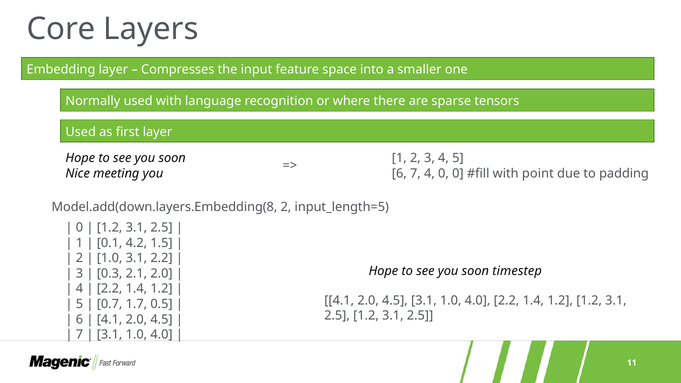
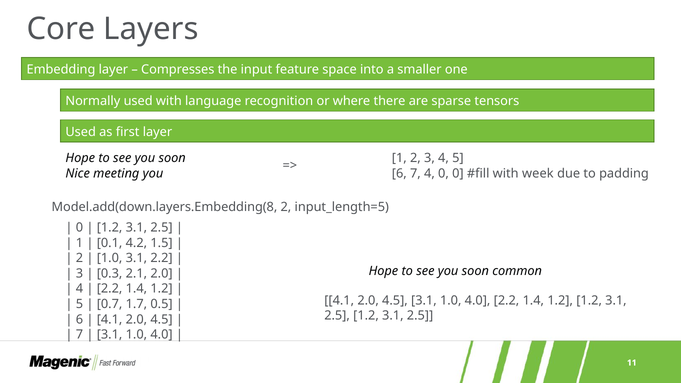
point: point -> week
timestep: timestep -> common
